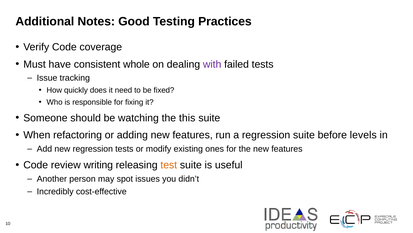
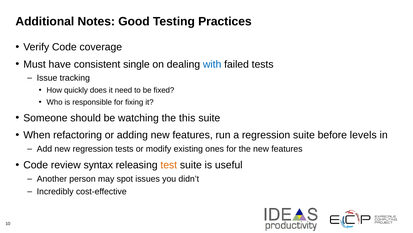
whole: whole -> single
with colour: purple -> blue
writing: writing -> syntax
